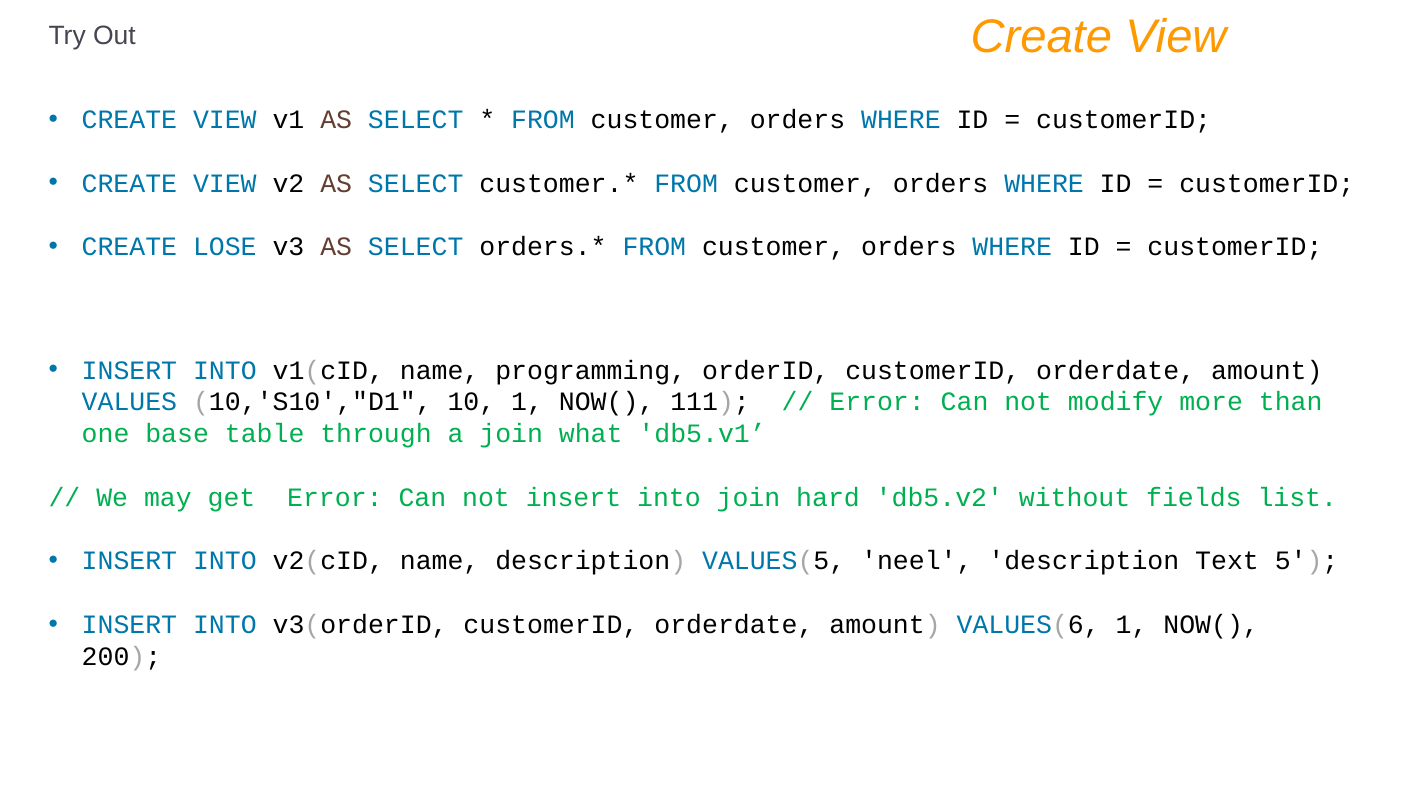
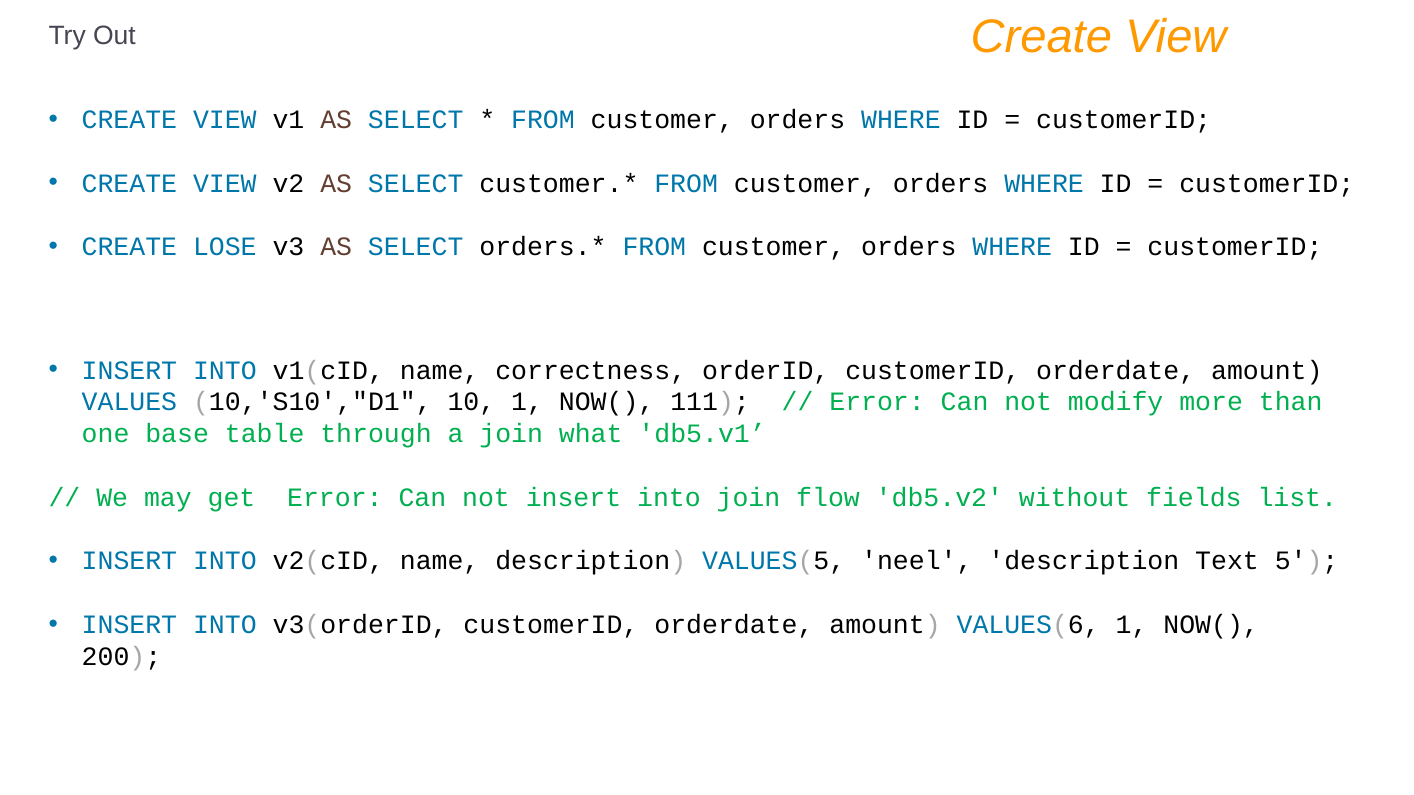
programming: programming -> correctness
hard: hard -> flow
